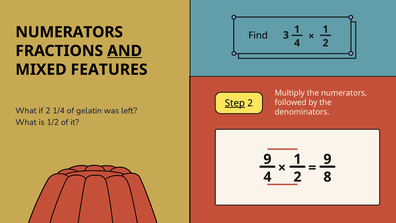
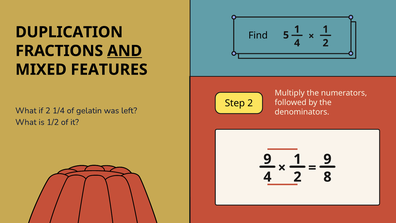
NUMERATORS at (69, 32): NUMERATORS -> DUPLICATION
3: 3 -> 5
Step underline: present -> none
